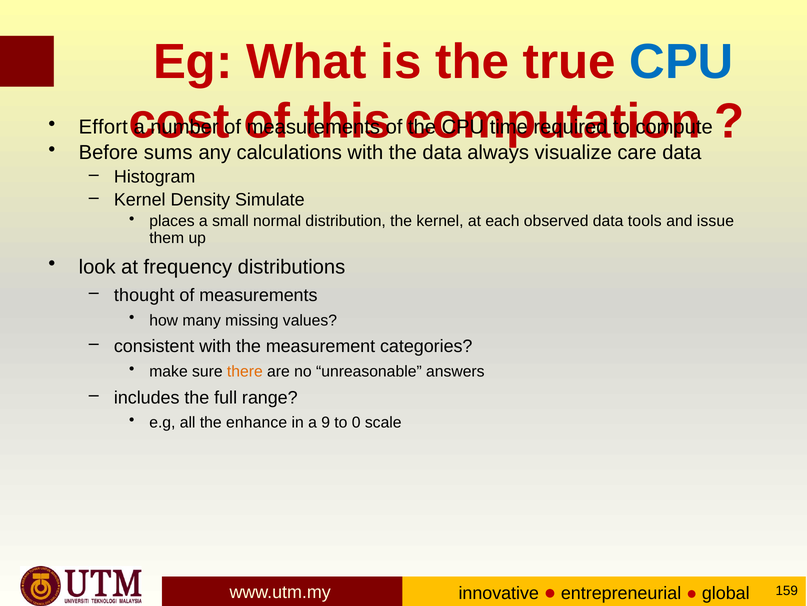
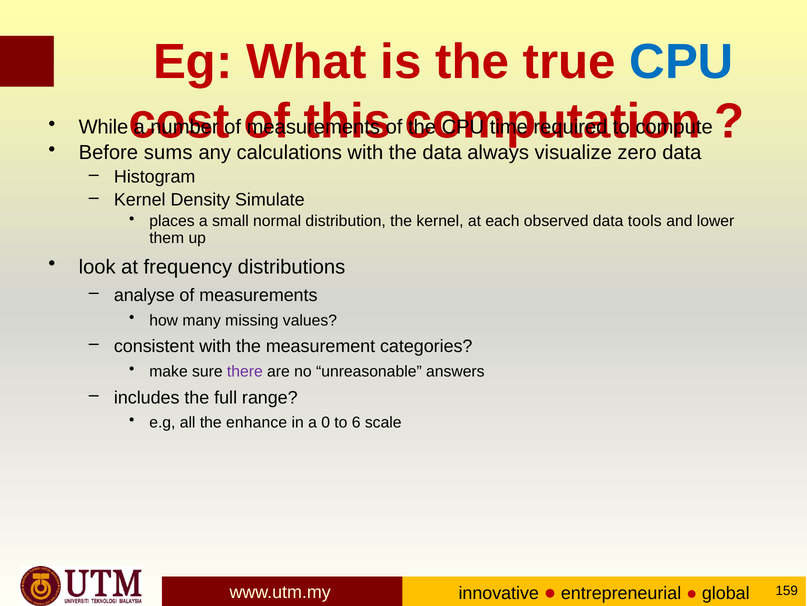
Effort: Effort -> While
care: care -> zero
issue: issue -> lower
thought: thought -> analyse
there colour: orange -> purple
9: 9 -> 0
0: 0 -> 6
